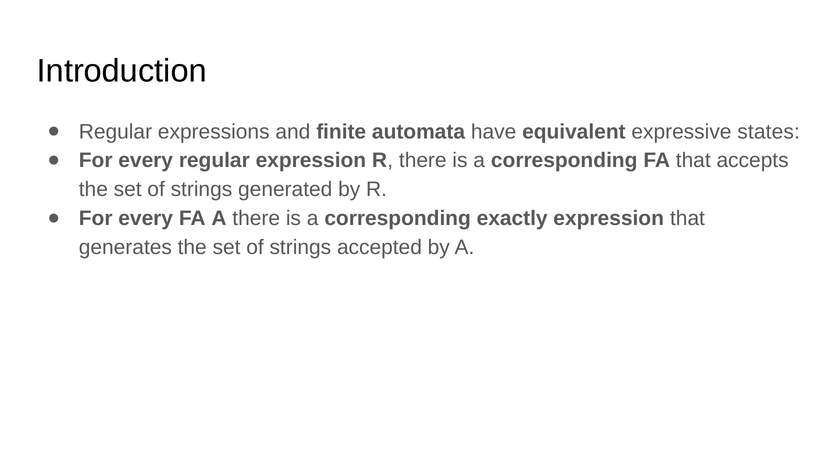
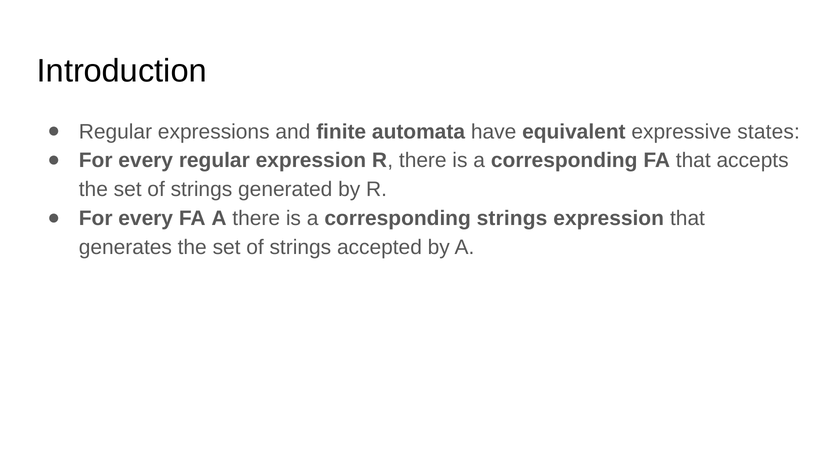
corresponding exactly: exactly -> strings
